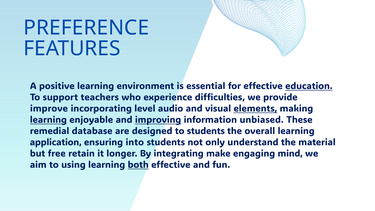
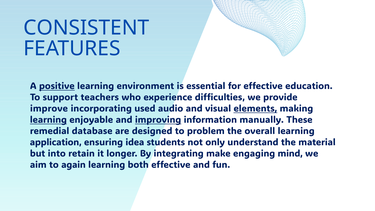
PREFERENCE: PREFERENCE -> CONSISTENT
positive underline: none -> present
education underline: present -> none
level: level -> used
unbiased: unbiased -> manually
to students: students -> problem
into: into -> idea
free: free -> into
using: using -> again
both underline: present -> none
